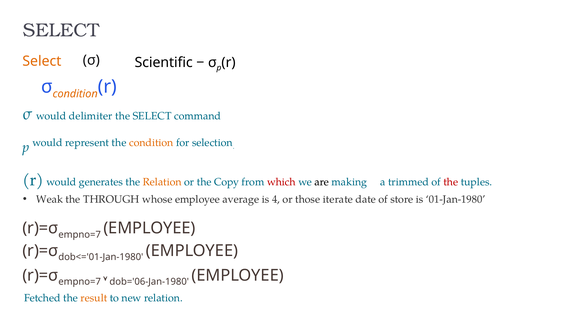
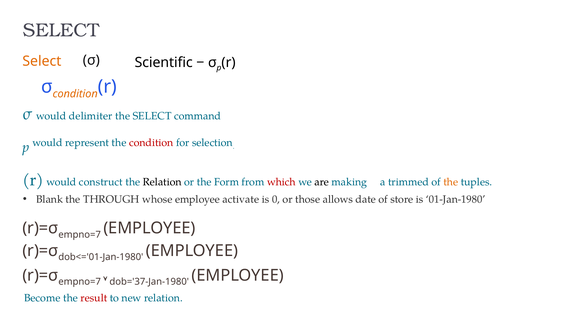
condition at (151, 142) colour: orange -> red
generates: generates -> construct
Relation at (162, 182) colour: orange -> black
Copy: Copy -> Form
the at (451, 182) colour: red -> orange
Weak: Weak -> Blank
average: average -> activate
4: 4 -> 0
iterate: iterate -> allows
dob='06-Jan-1980: dob='06-Jan-1980 -> dob='37-Jan-1980
Fetched: Fetched -> Become
result colour: orange -> red
